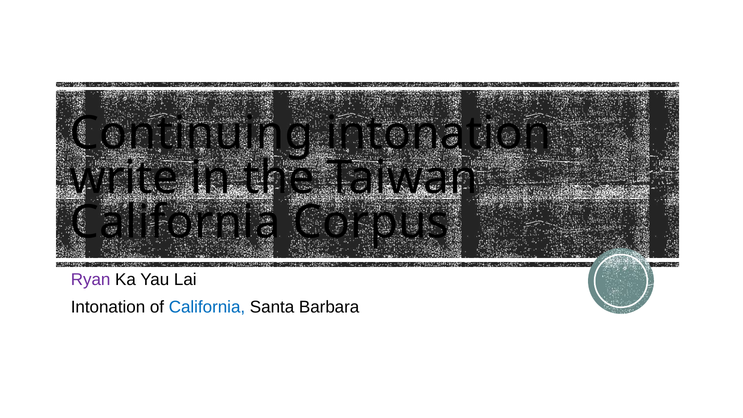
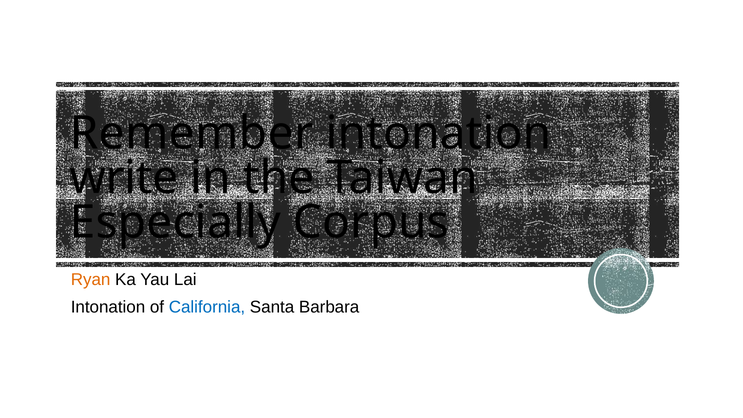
Continuing: Continuing -> Remember
California at (175, 222): California -> Especially
Ryan colour: purple -> orange
